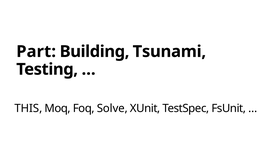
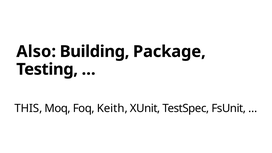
Part: Part -> Also
Tsunami: Tsunami -> Package
Solve: Solve -> Keith
